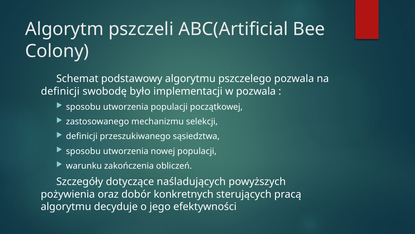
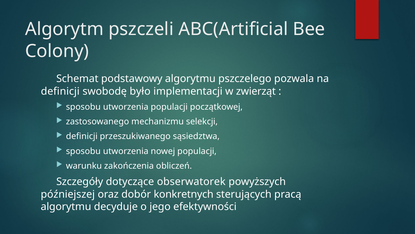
w pozwala: pozwala -> zwierząt
naśladujących: naśladujących -> obserwatorek
pożywienia: pożywienia -> późniejszej
